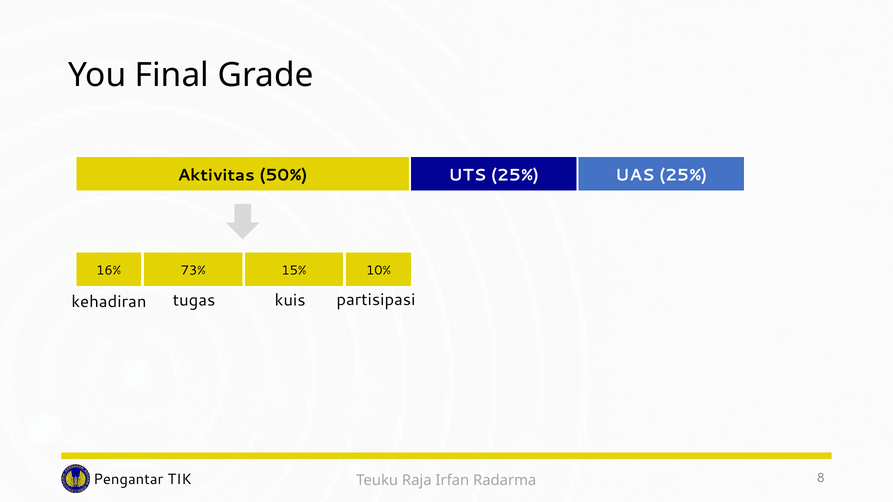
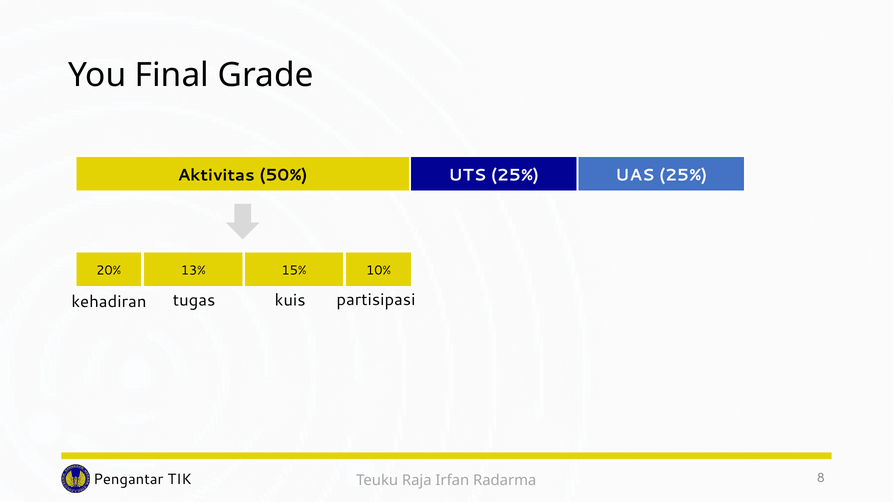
16%: 16% -> 20%
73%: 73% -> 13%
